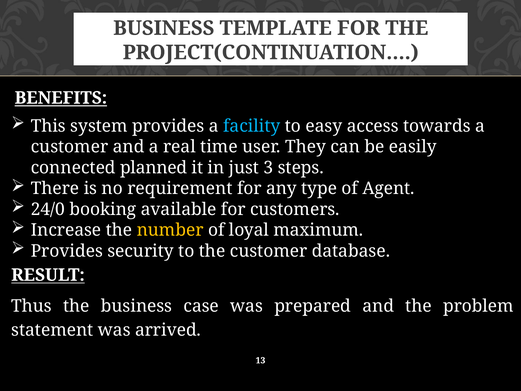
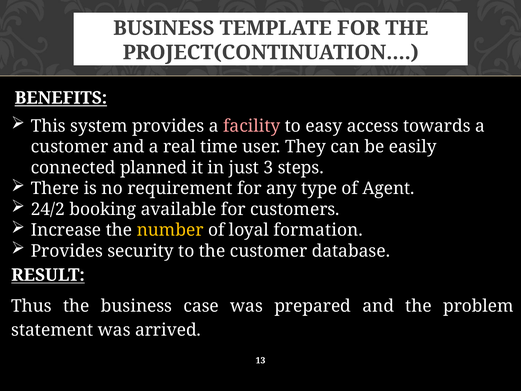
facility colour: light blue -> pink
24/0: 24/0 -> 24/2
maximum: maximum -> formation
